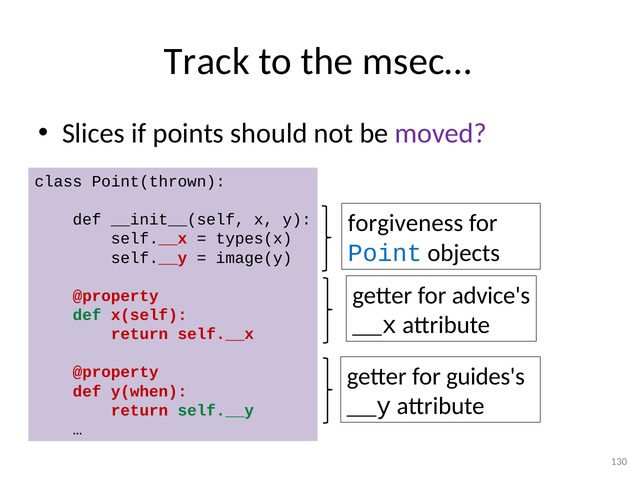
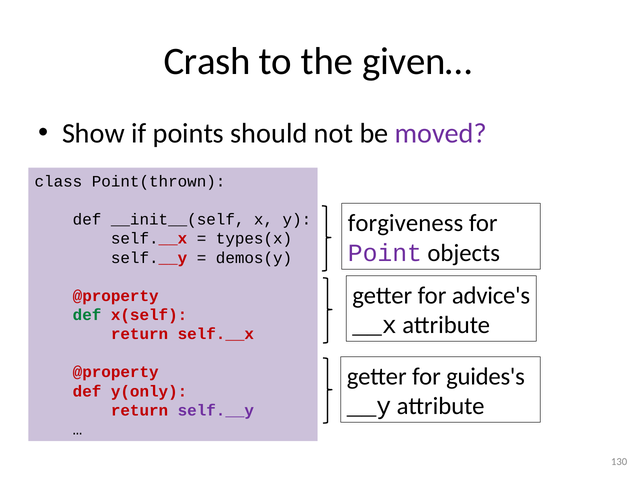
Track: Track -> Crash
msec…: msec… -> given…
Slices: Slices -> Show
Point colour: blue -> purple
image(y: image(y -> demos(y
y(when: y(when -> y(only
self.__y at (216, 410) colour: green -> purple
